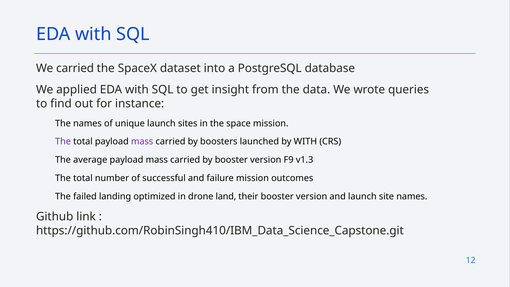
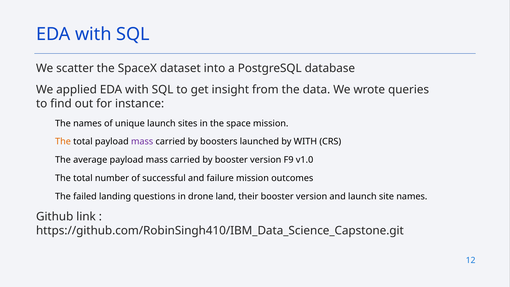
We carried: carried -> scatter
The at (63, 142) colour: purple -> orange
v1.3: v1.3 -> v1.0
optimized: optimized -> questions
